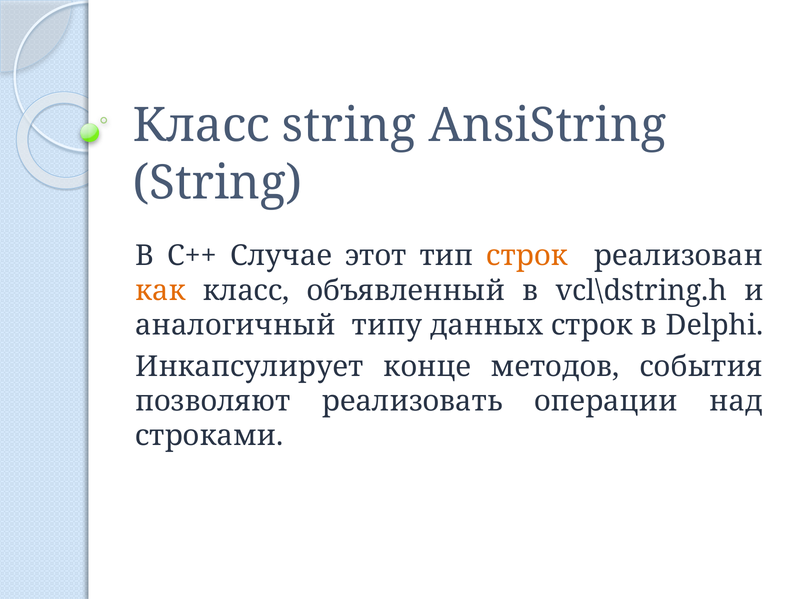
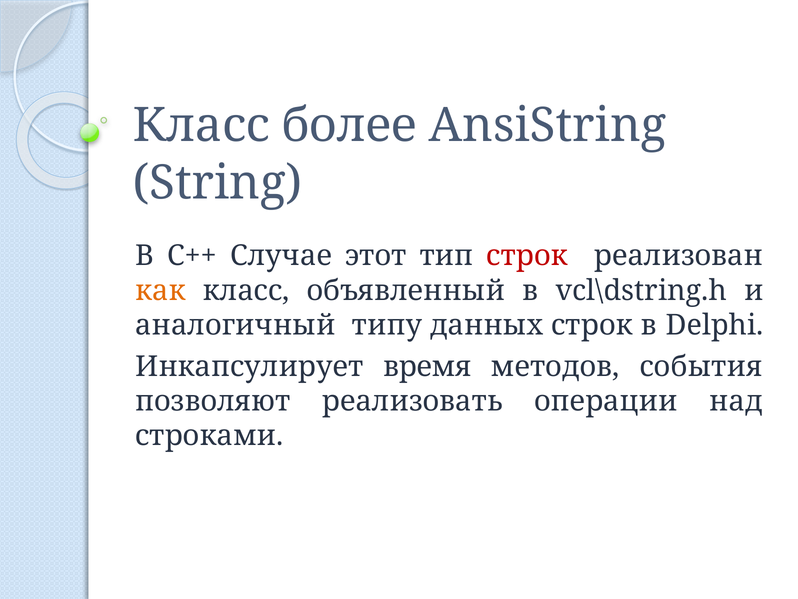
Класс string: string -> более
строк at (527, 256) colour: orange -> red
конце: конце -> время
